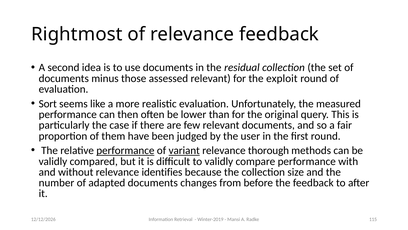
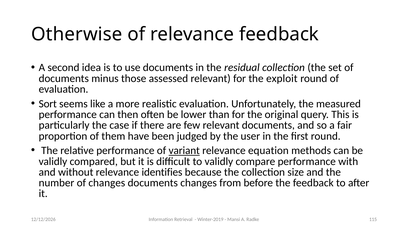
Rightmost: Rightmost -> Otherwise
performance at (125, 150) underline: present -> none
thorough: thorough -> equation
of adapted: adapted -> changes
